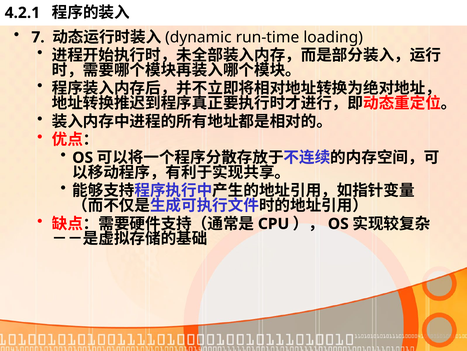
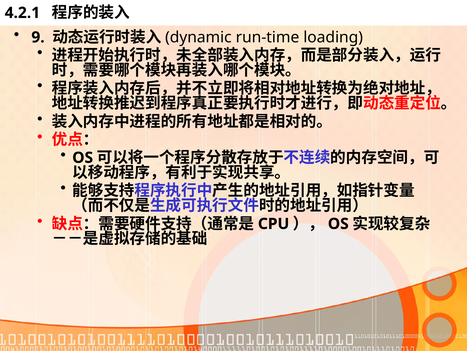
7: 7 -> 9
